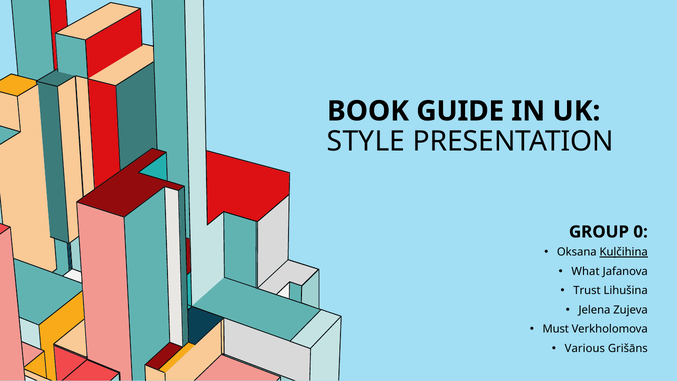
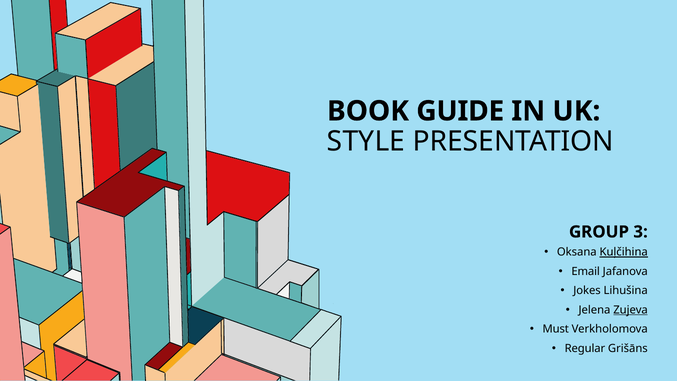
0: 0 -> 3
What: What -> Email
Trust: Trust -> Jokes
Zujeva underline: none -> present
Various: Various -> Regular
